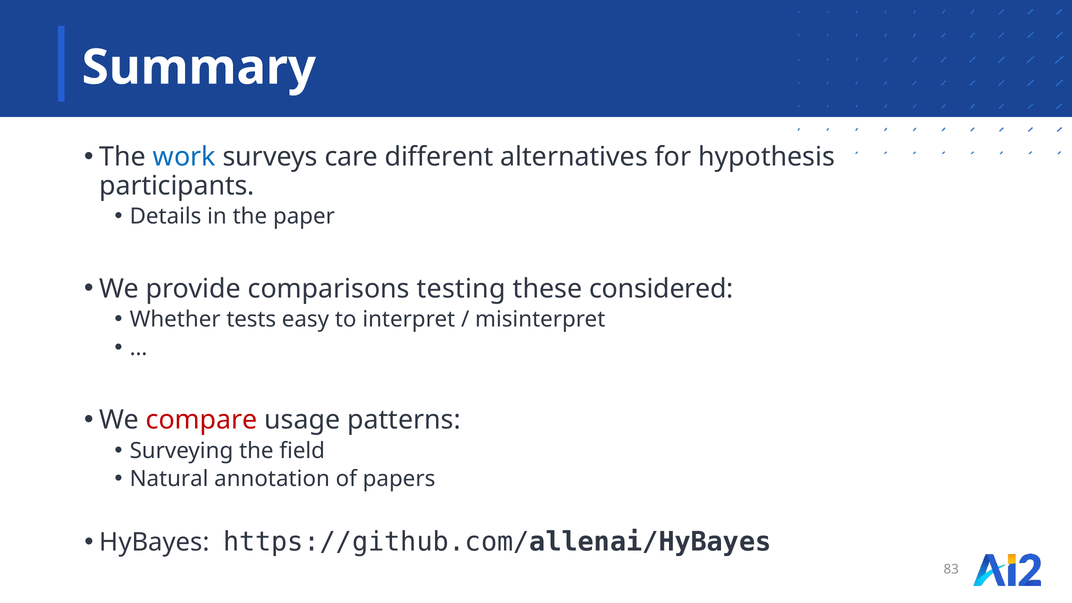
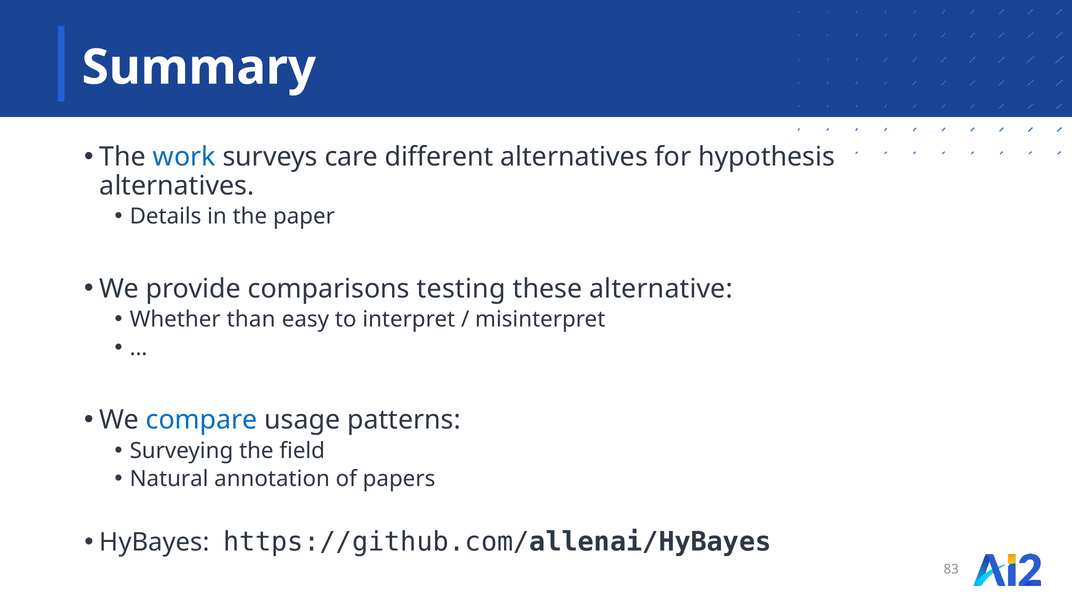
participants at (177, 186): participants -> alternatives
considered: considered -> alternative
tests: tests -> than
compare colour: red -> blue
